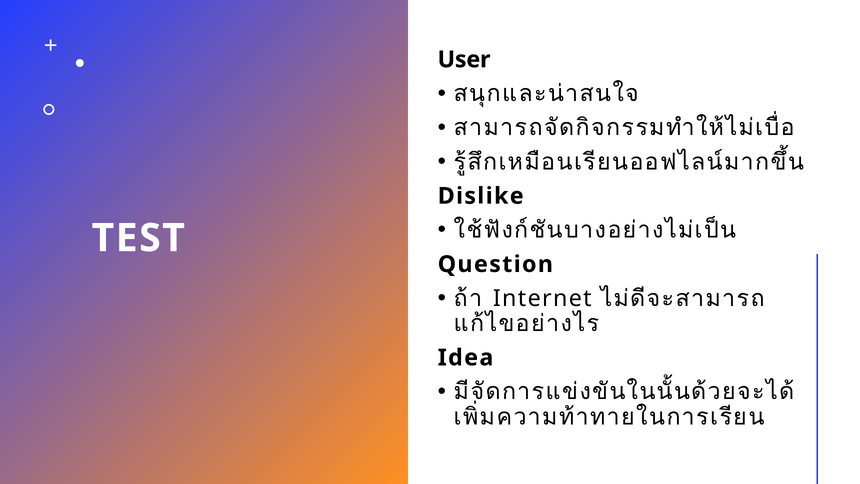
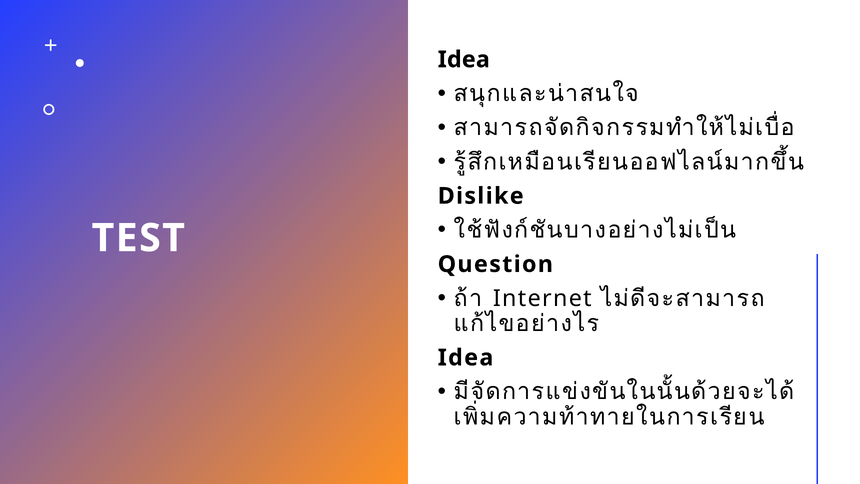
User at (464, 60): User -> Idea
